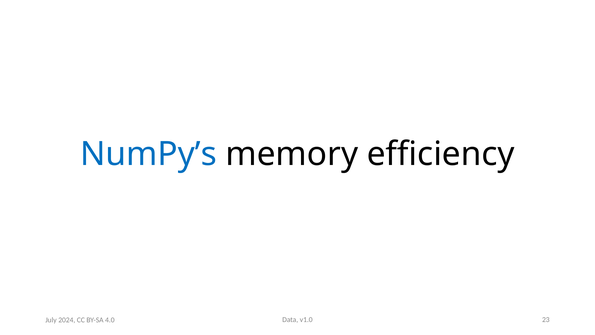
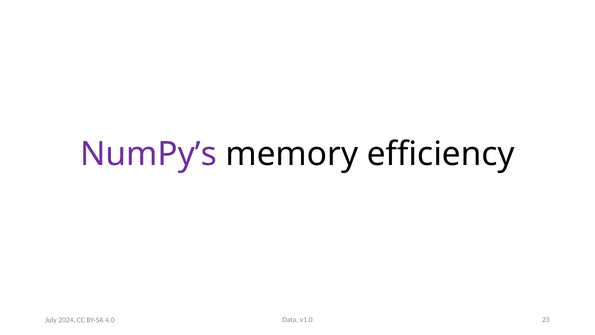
NumPy’s colour: blue -> purple
